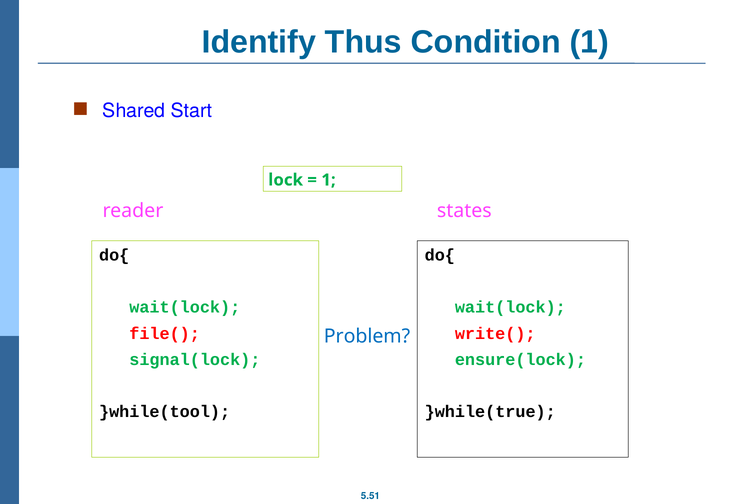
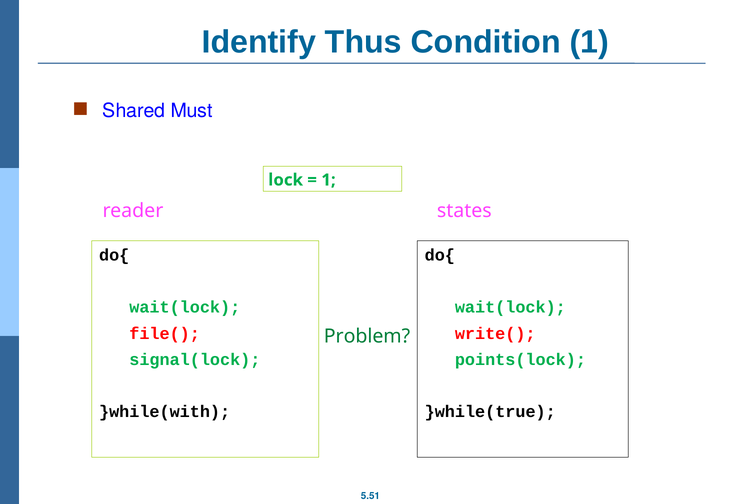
Start: Start -> Must
Problem colour: blue -> green
ensure(lock: ensure(lock -> points(lock
}while(tool: }while(tool -> }while(with
